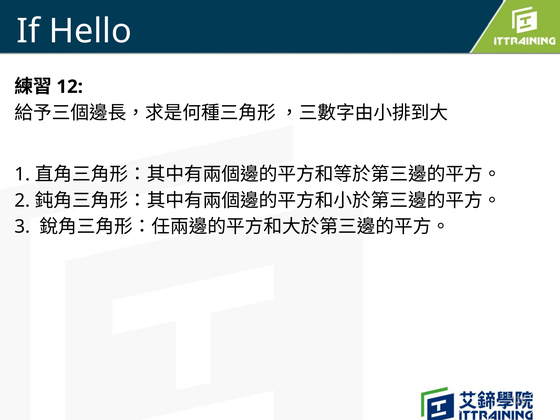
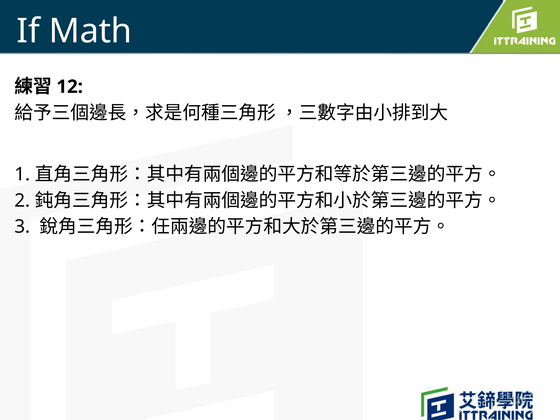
Hello: Hello -> Math
